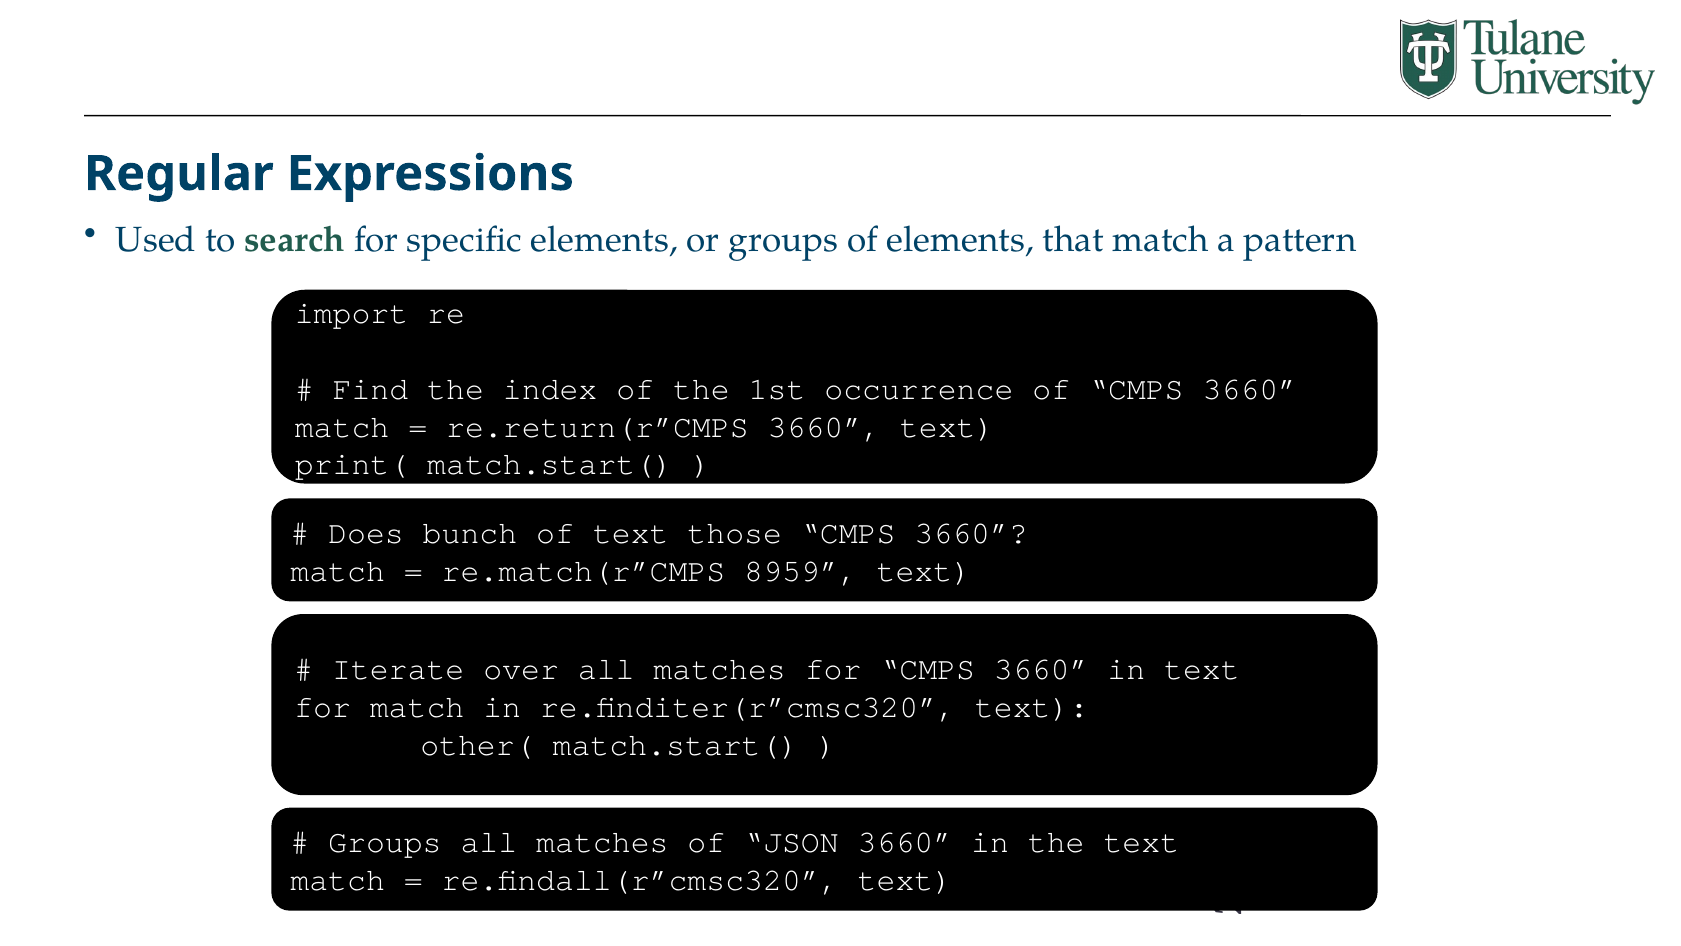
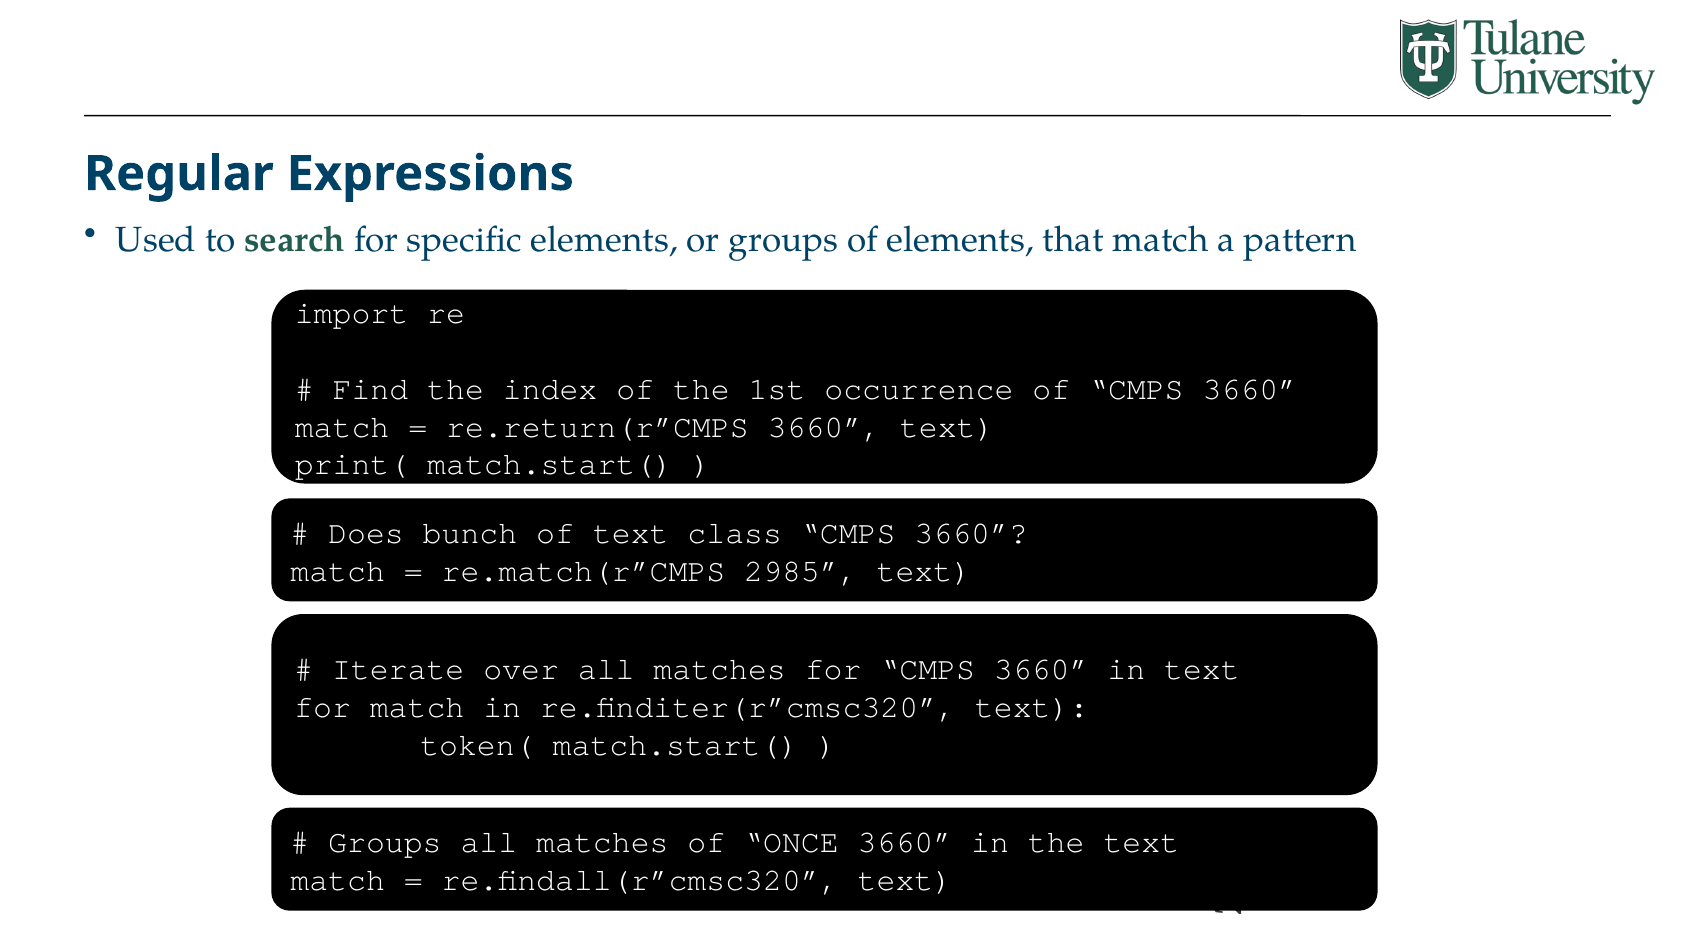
those: those -> class
8959: 8959 -> 2985
other(: other( -> token(
JSON: JSON -> ONCE
